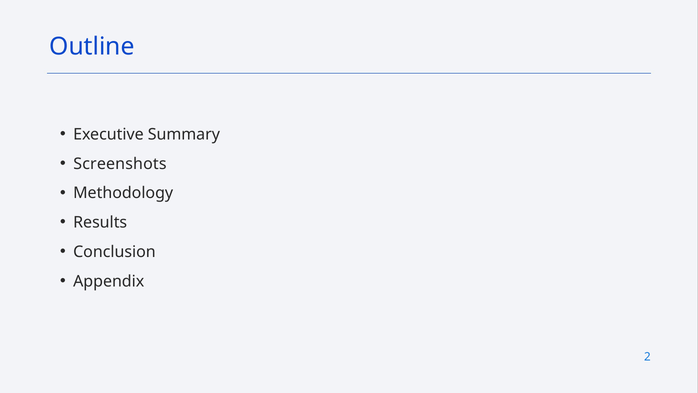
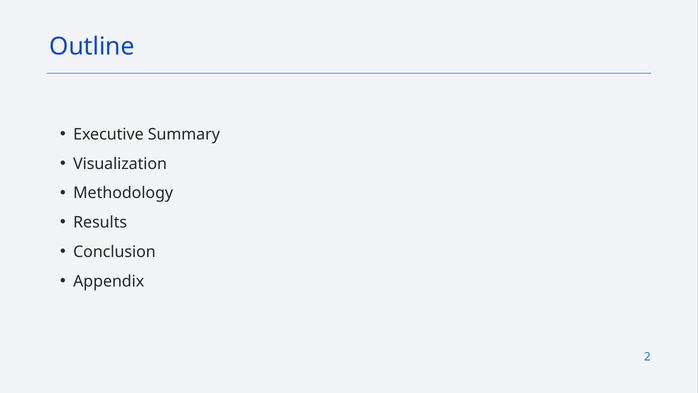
Screenshots: Screenshots -> Visualization
